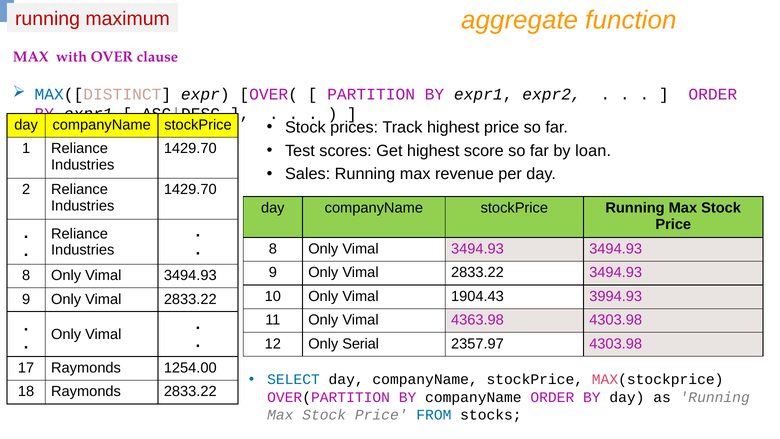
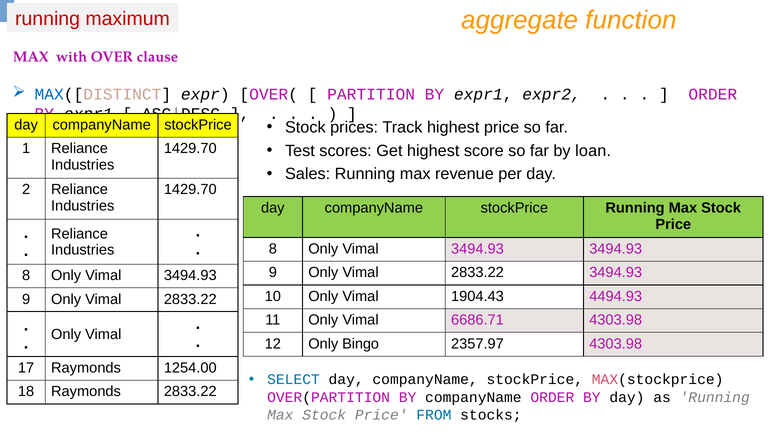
3994.93: 3994.93 -> 4494.93
4363.98: 4363.98 -> 6686.71
Serial: Serial -> Bingo
